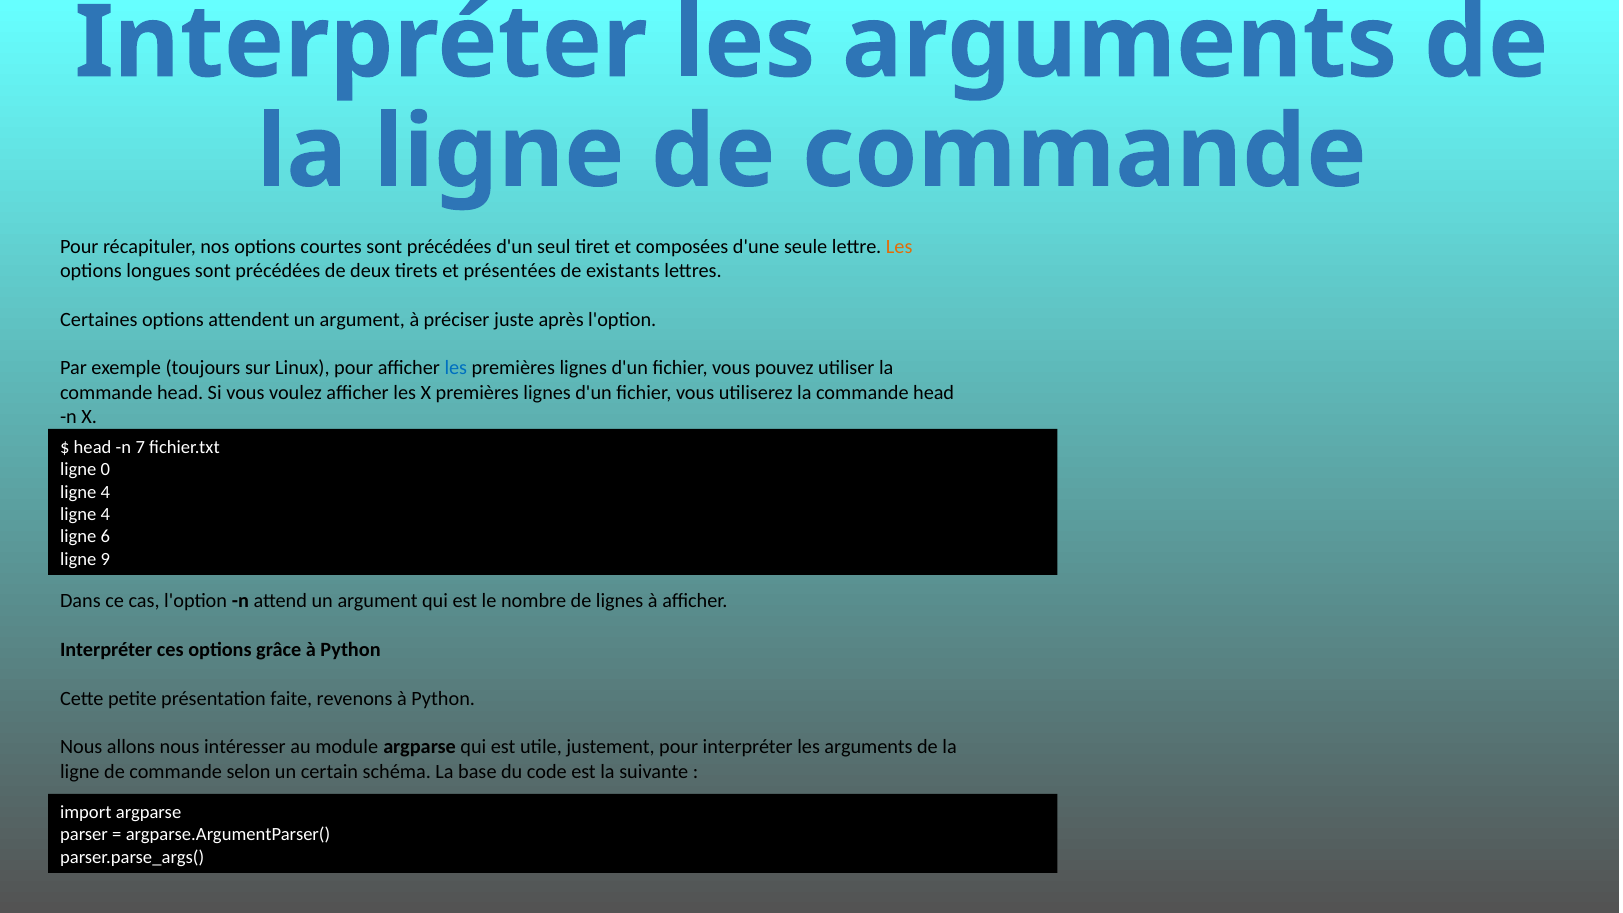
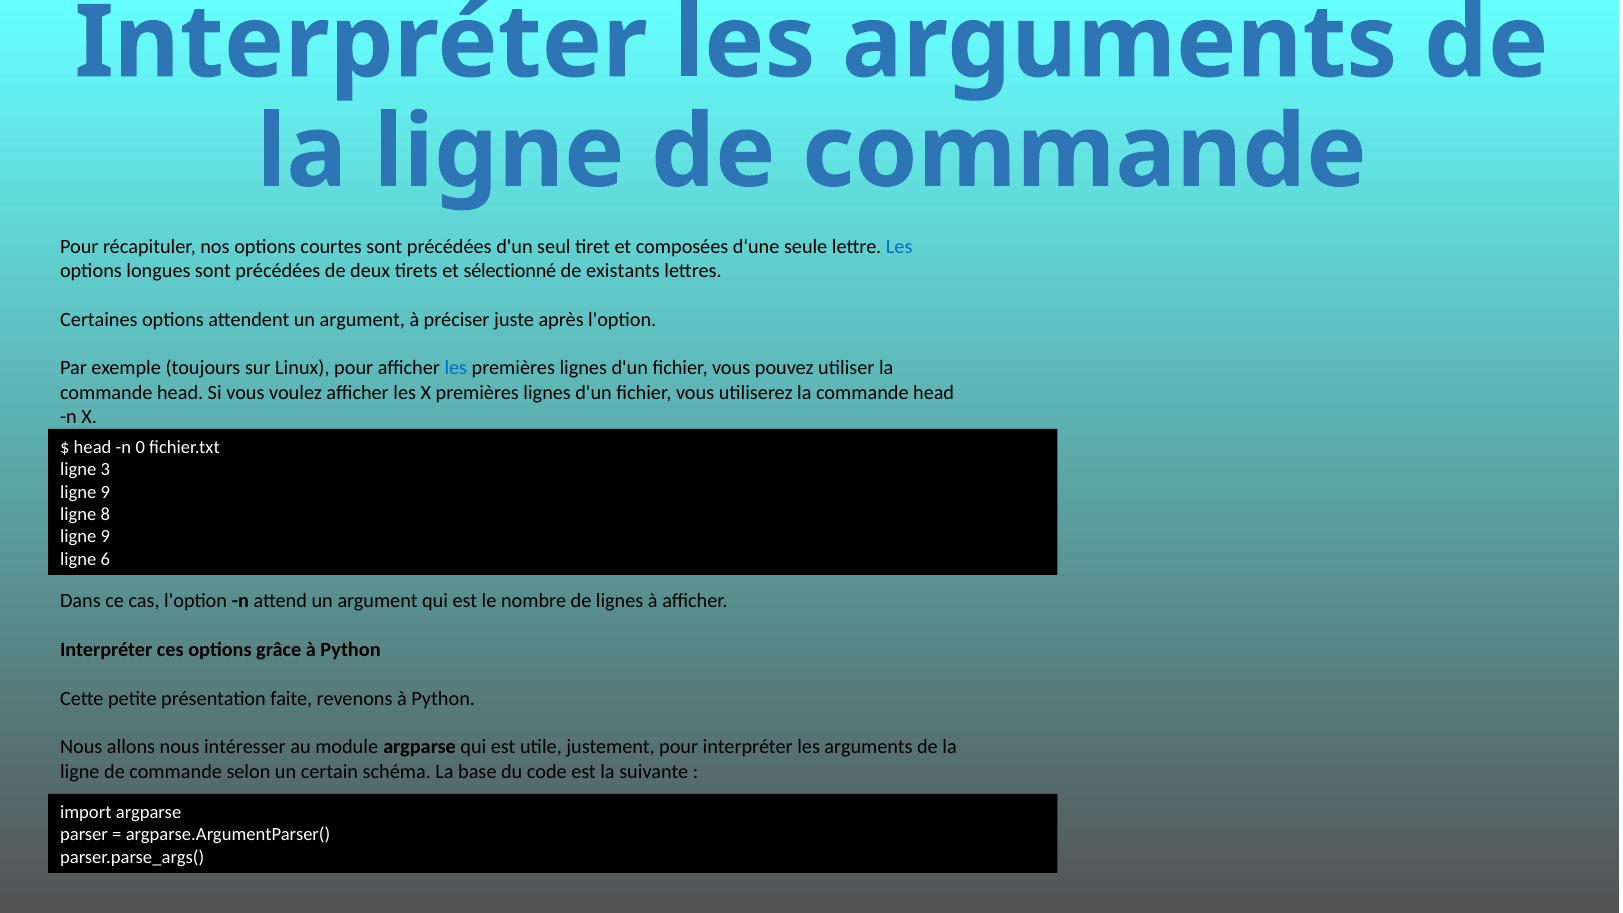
Les at (899, 246) colour: orange -> blue
présentées: présentées -> sélectionné
7: 7 -> 0
0: 0 -> 3
4 at (105, 492): 4 -> 9
4 at (105, 514): 4 -> 8
6 at (105, 537): 6 -> 9
9: 9 -> 6
